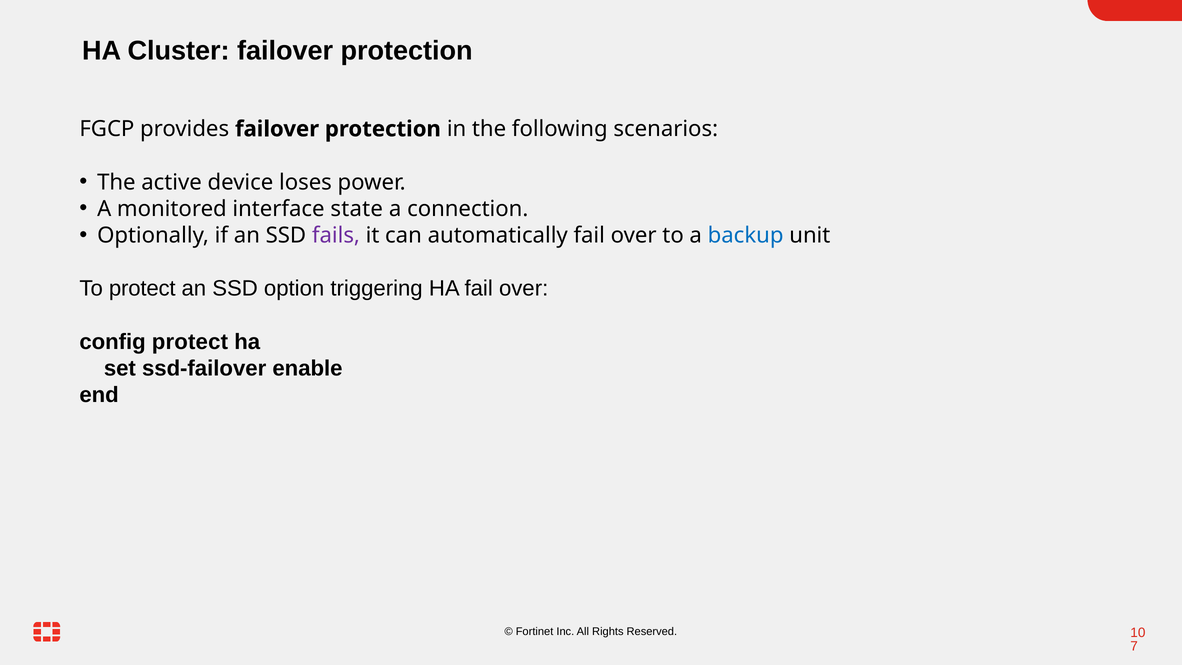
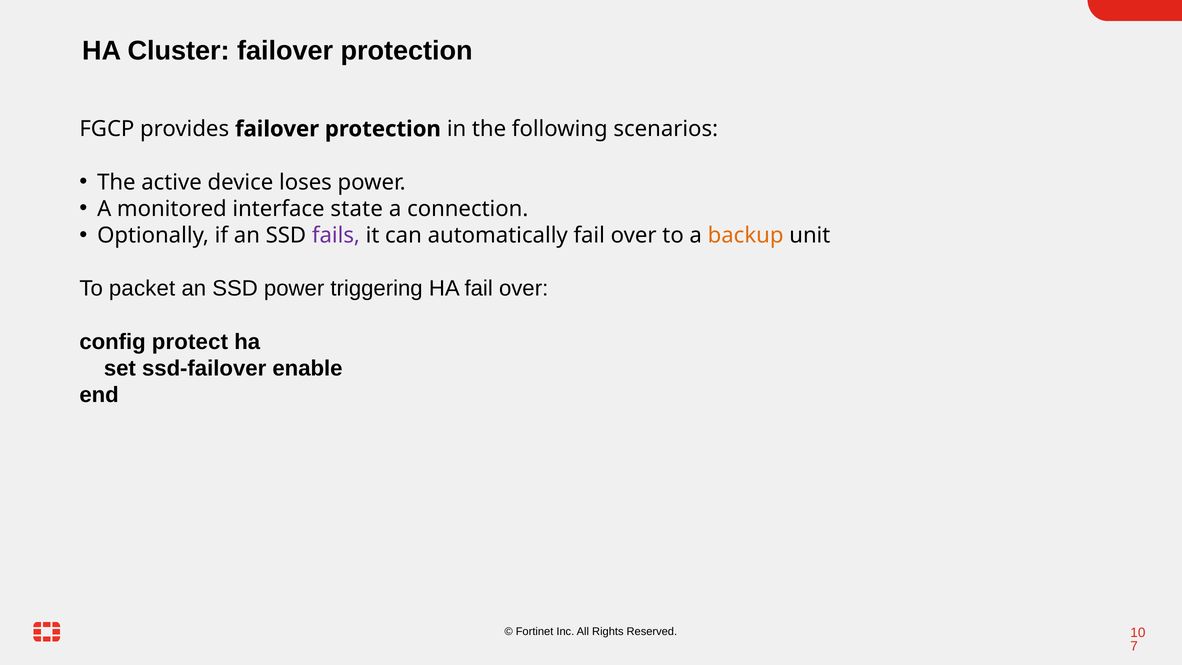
backup colour: blue -> orange
To protect: protect -> packet
SSD option: option -> power
